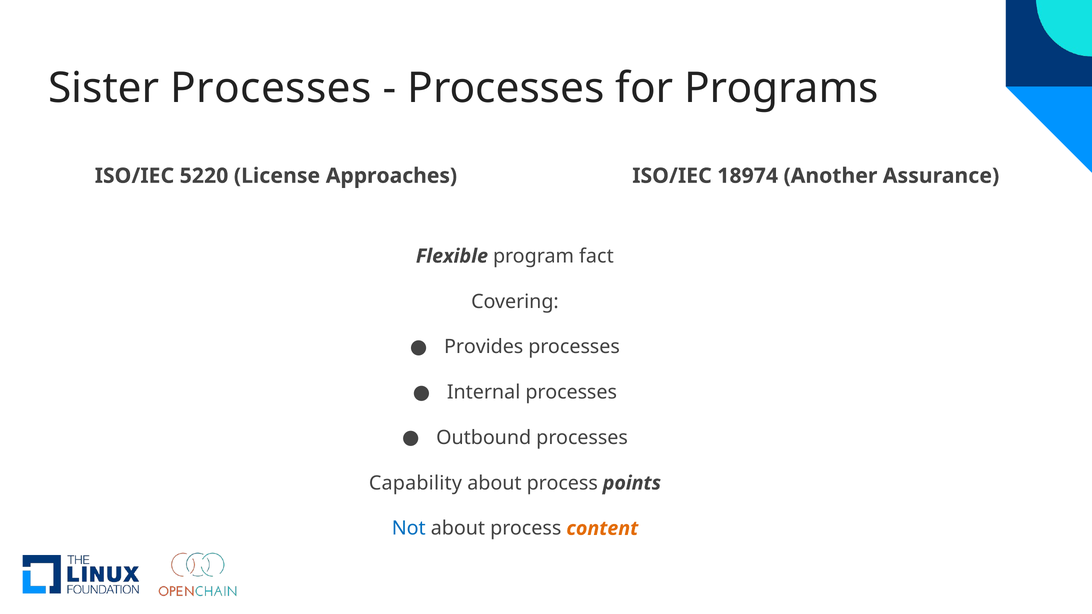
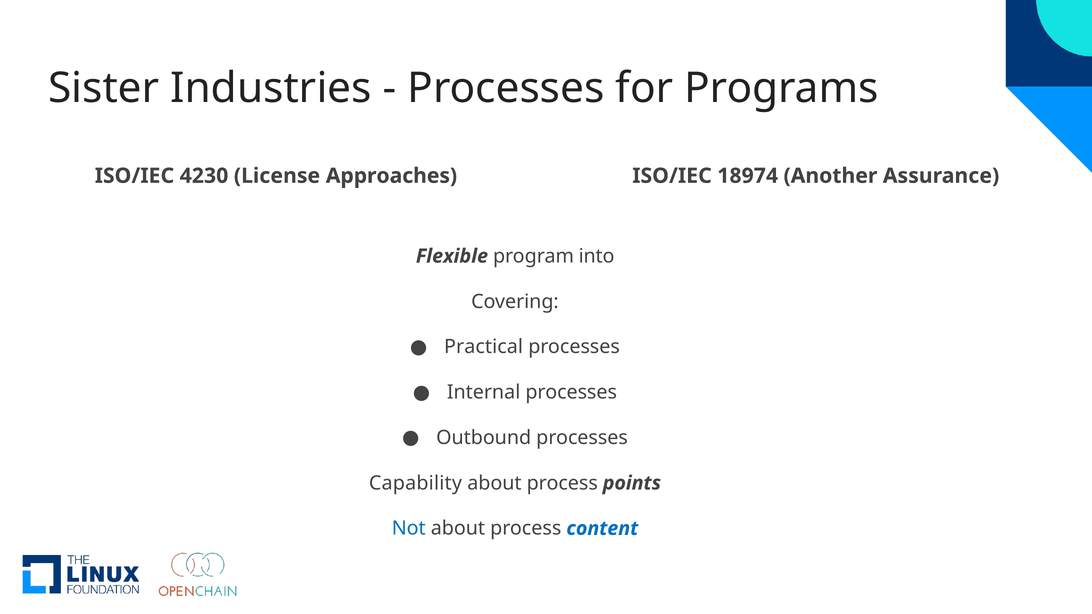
Sister Processes: Processes -> Industries
5220: 5220 -> 4230
fact: fact -> into
Provides: Provides -> Practical
content colour: orange -> blue
